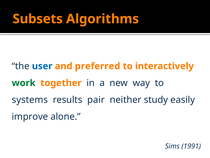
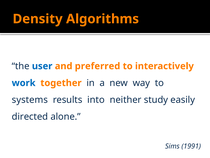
Subsets: Subsets -> Density
work colour: green -> blue
pair: pair -> into
improve: improve -> directed
